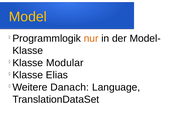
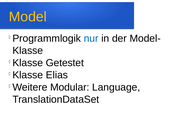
nur colour: orange -> blue
Modular: Modular -> Getestet
Danach: Danach -> Modular
